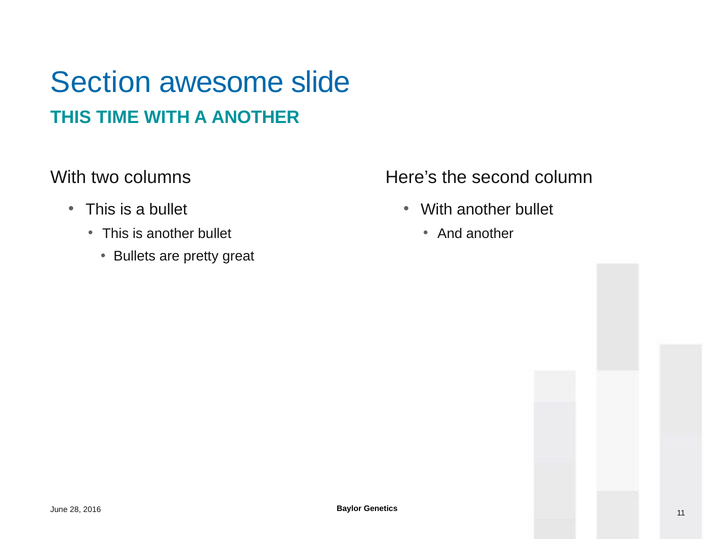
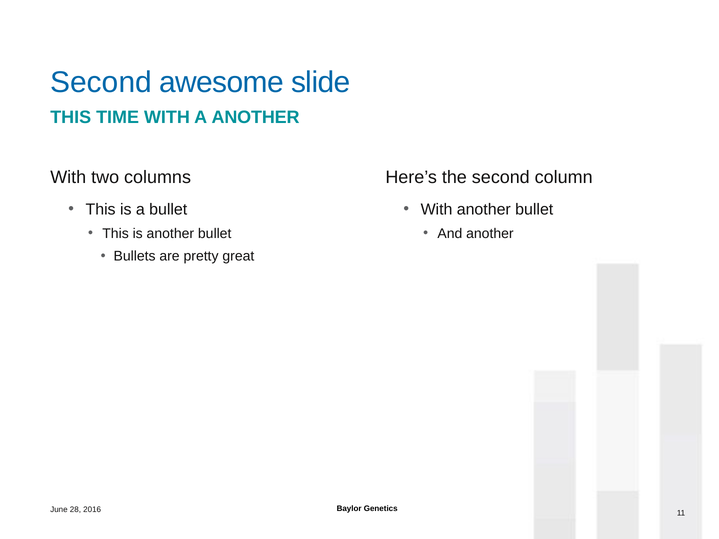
Section at (101, 82): Section -> Second
